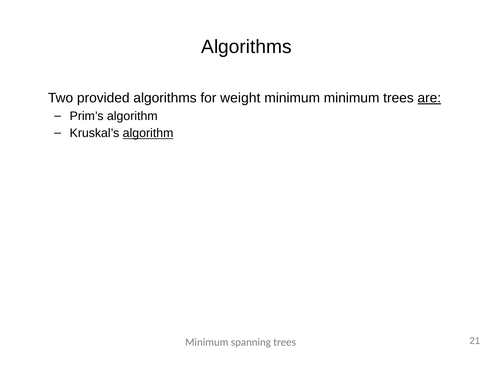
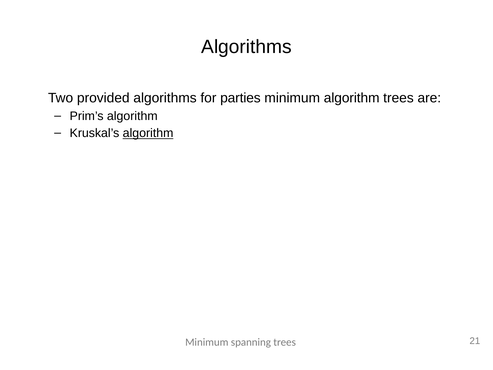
weight: weight -> parties
minimum minimum: minimum -> algorithm
are underline: present -> none
